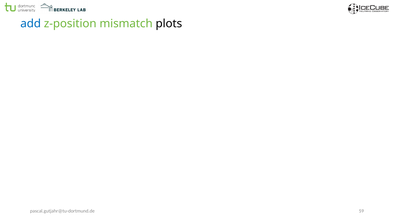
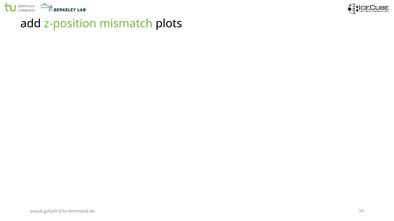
add colour: blue -> black
